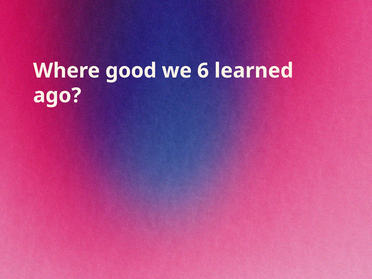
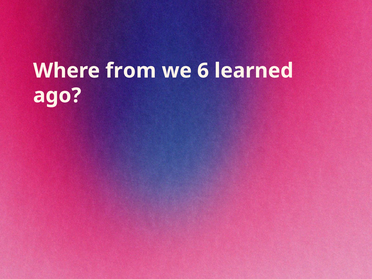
good: good -> from
